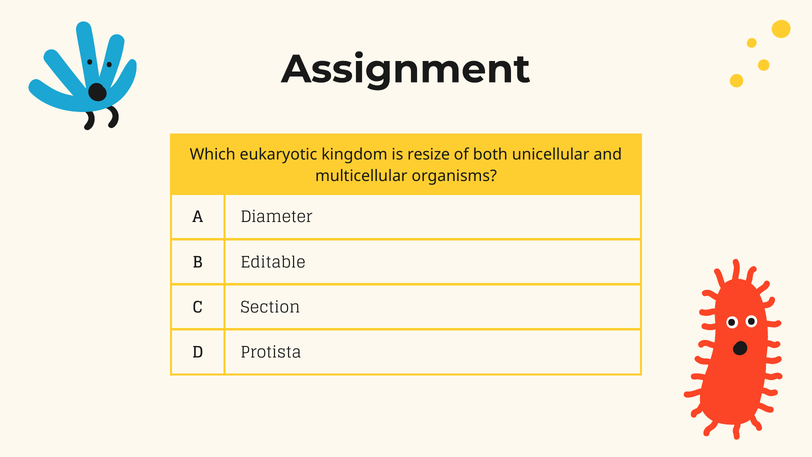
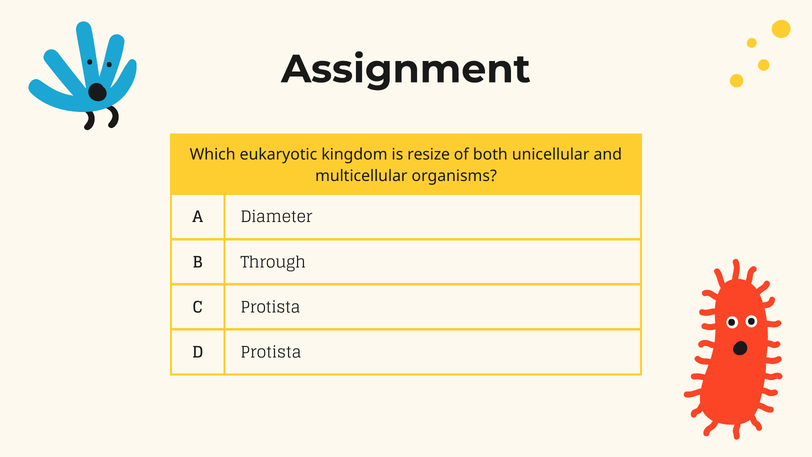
Editable: Editable -> Through
C Section: Section -> Protista
